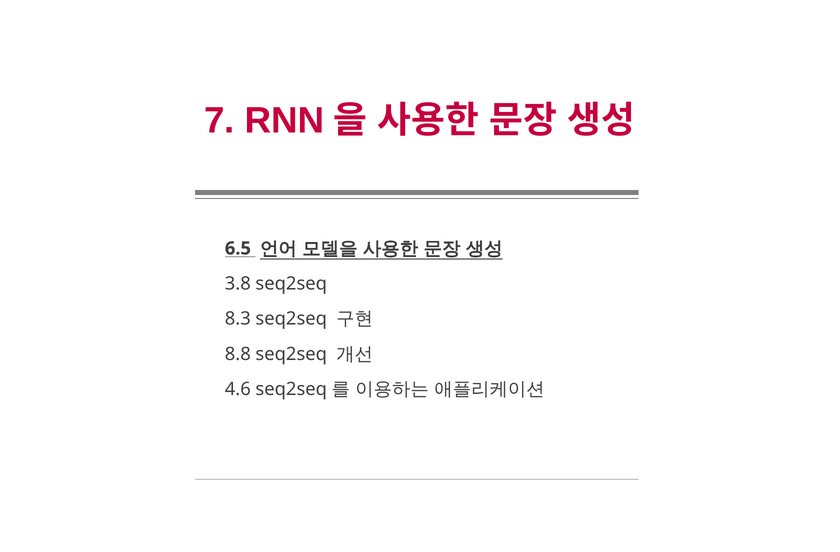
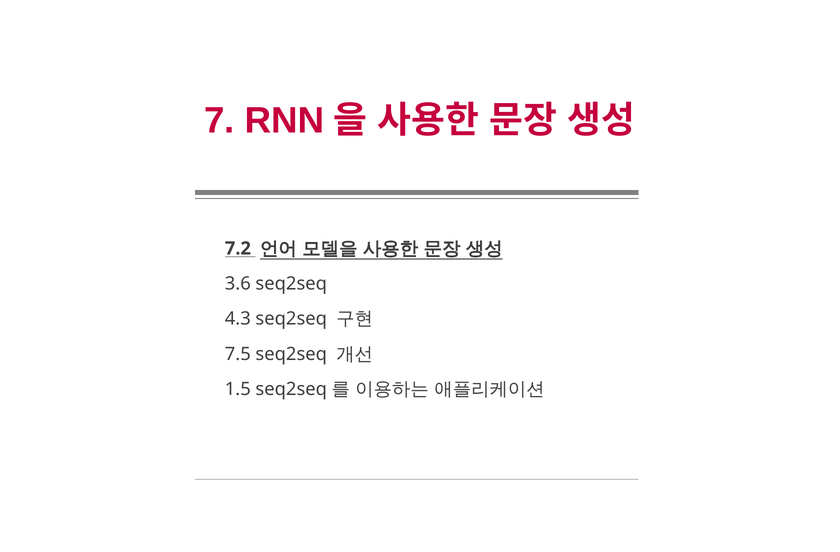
6.5: 6.5 -> 7.2
3.8: 3.8 -> 3.6
8.3: 8.3 -> 4.3
8.8: 8.8 -> 7.5
4.6: 4.6 -> 1.5
